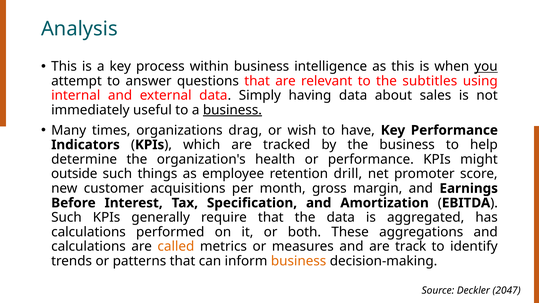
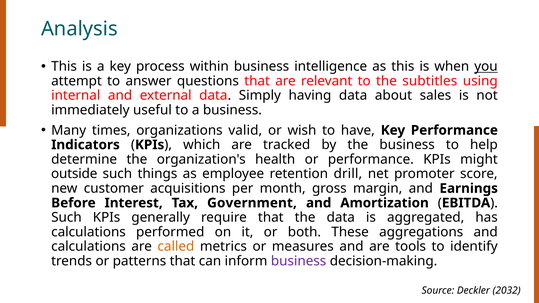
business at (232, 110) underline: present -> none
drag: drag -> valid
Specification: Specification -> Government
track: track -> tools
business at (299, 261) colour: orange -> purple
2047: 2047 -> 2032
